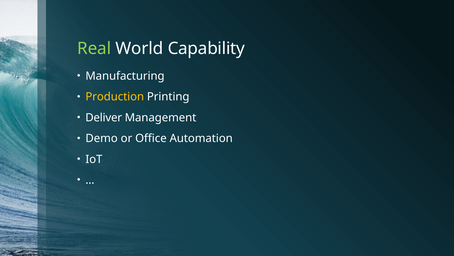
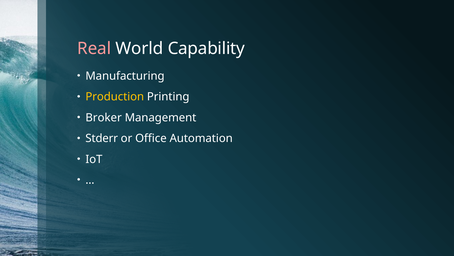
Real colour: light green -> pink
Deliver: Deliver -> Broker
Demo: Demo -> Stderr
